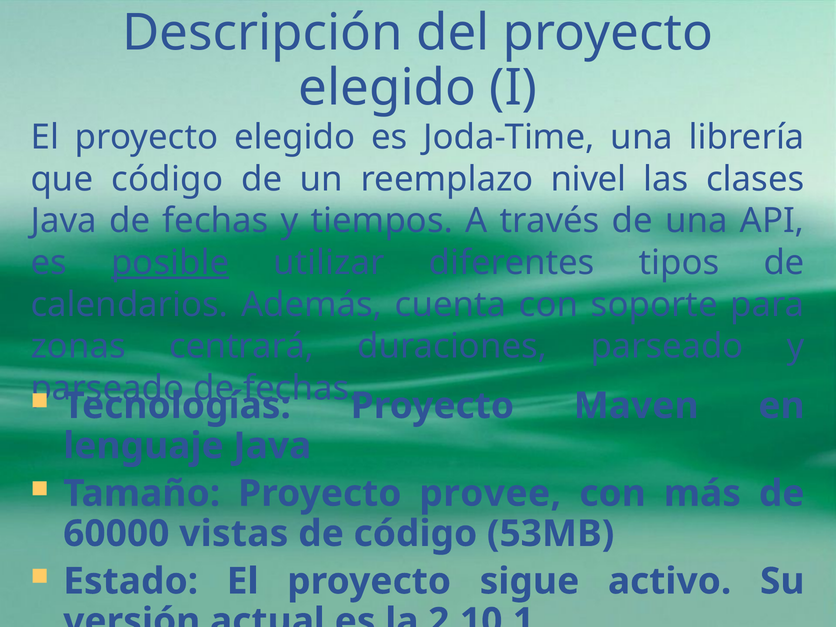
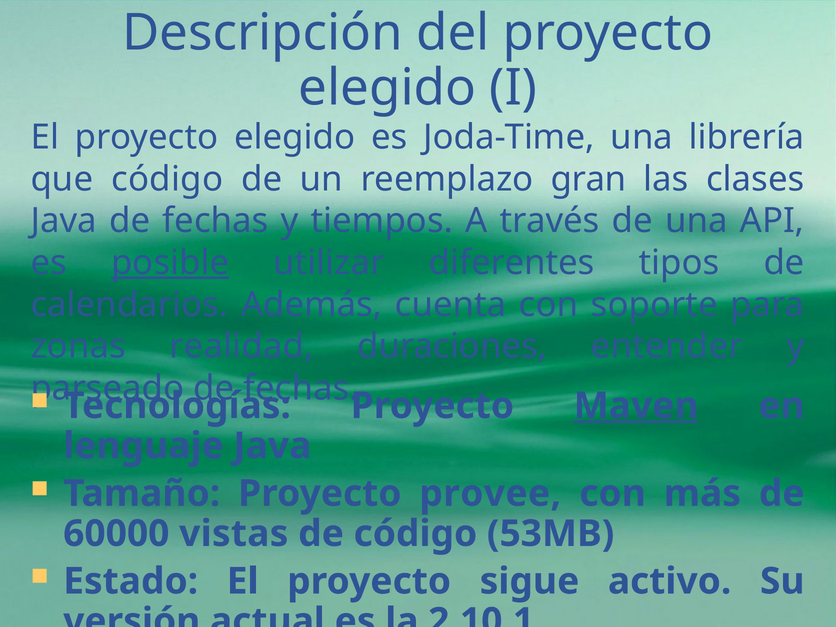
nivel: nivel -> gran
centrará: centrará -> realidad
duraciones parseado: parseado -> entender
Maven underline: none -> present
